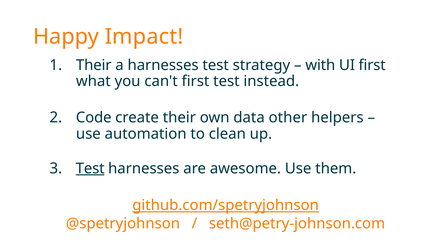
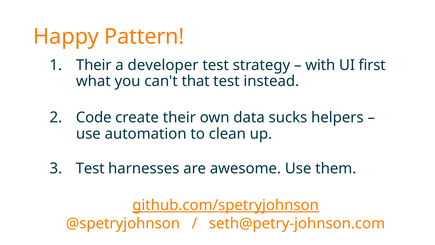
Impact: Impact -> Pattern
a harnesses: harnesses -> developer
can't first: first -> that
other: other -> sucks
Test at (90, 168) underline: present -> none
